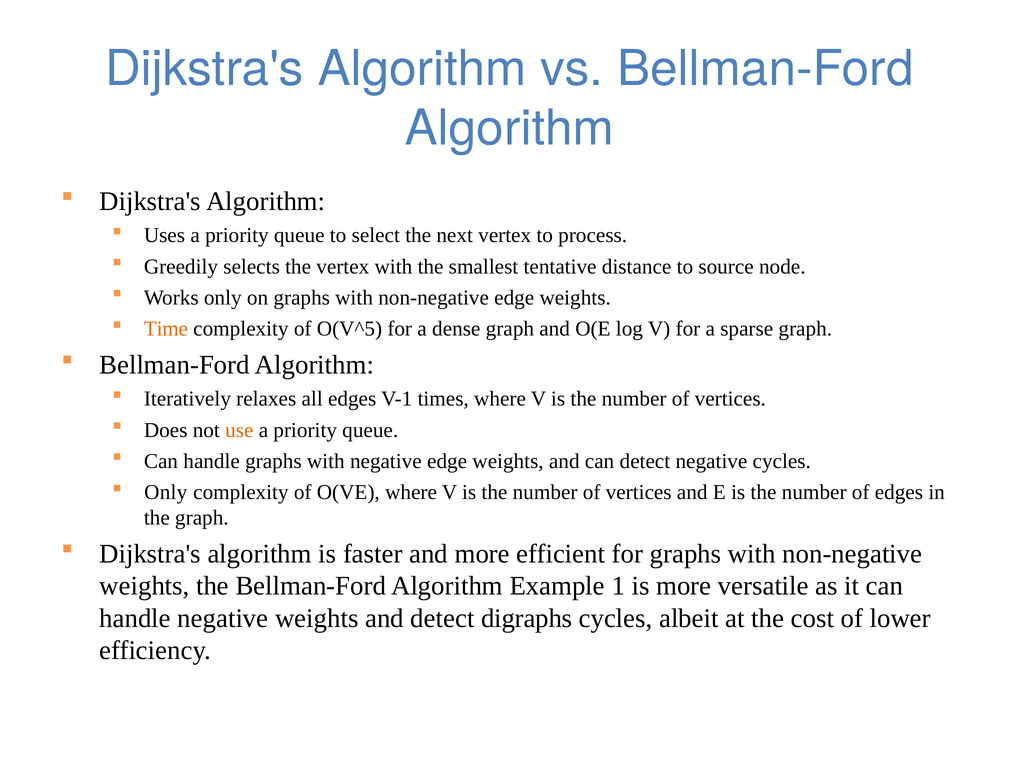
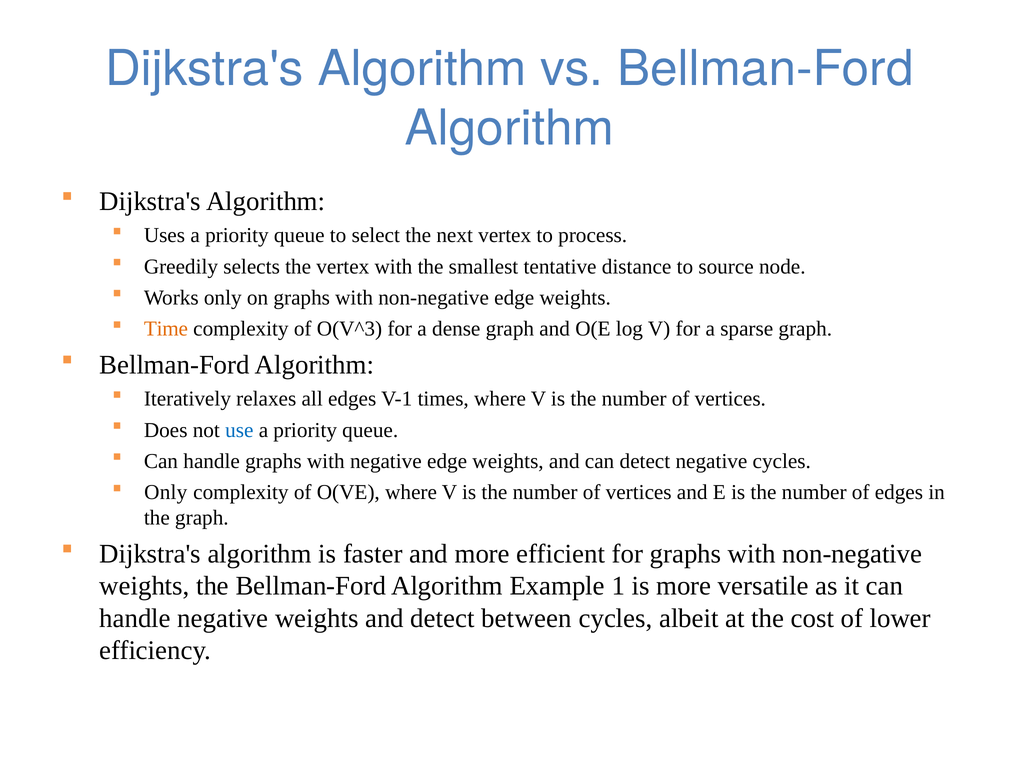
O(V^5: O(V^5 -> O(V^3
use colour: orange -> blue
digraphs: digraphs -> between
